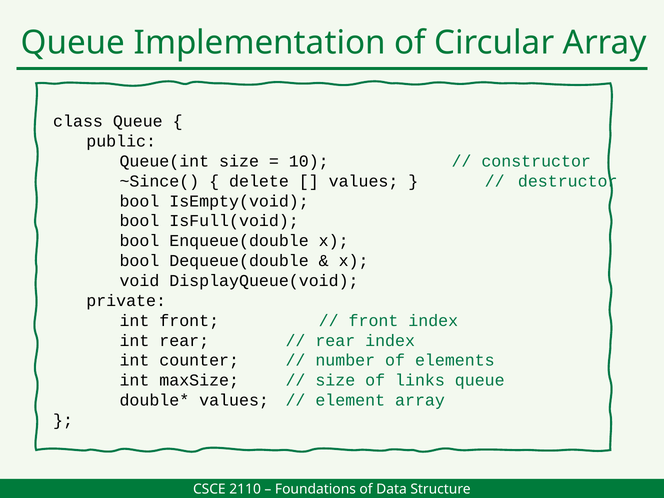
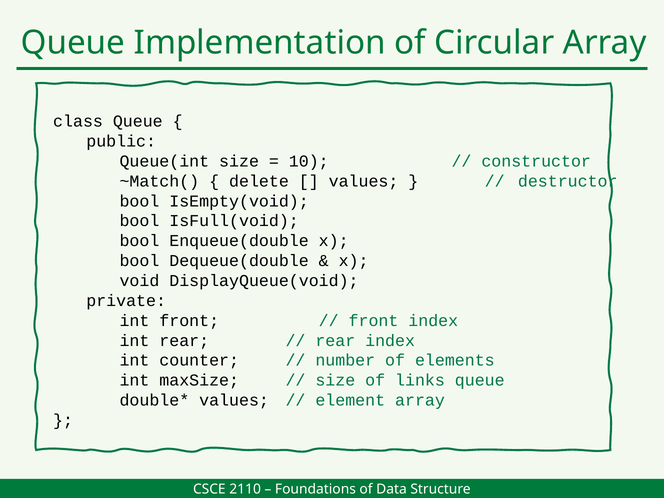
~Since(: ~Since( -> ~Match(
